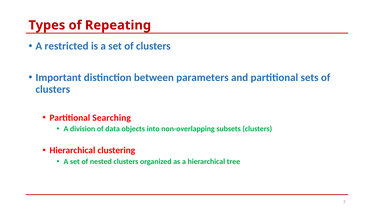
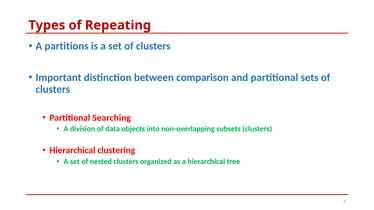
restricted: restricted -> partitions
parameters: parameters -> comparison
